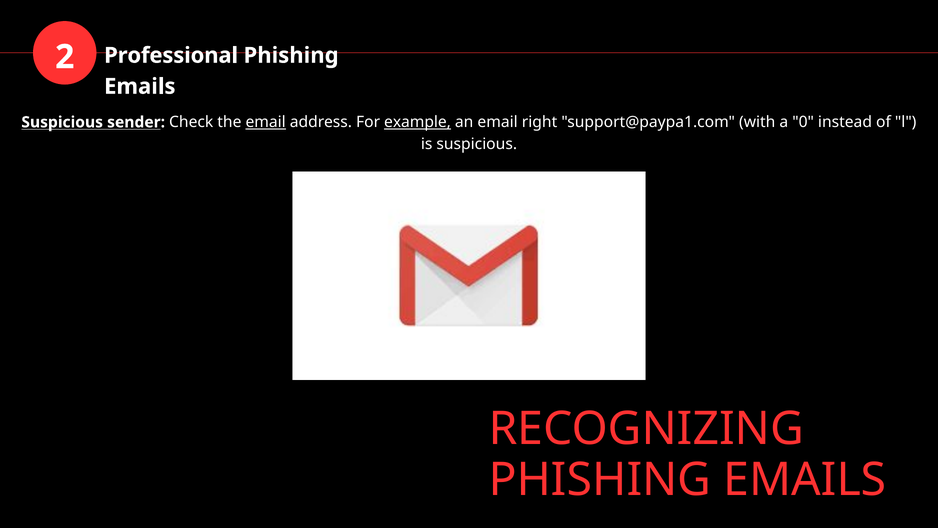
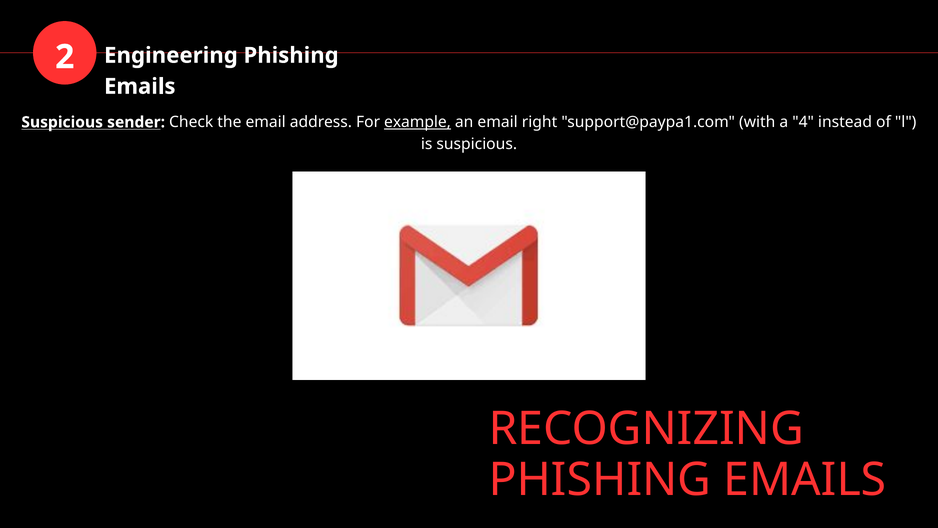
Professional: Professional -> Engineering
email at (266, 122) underline: present -> none
0: 0 -> 4
